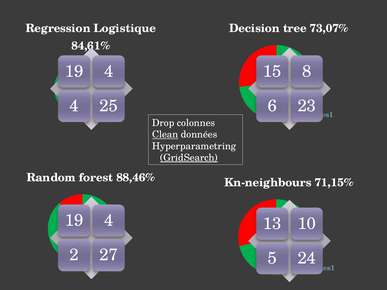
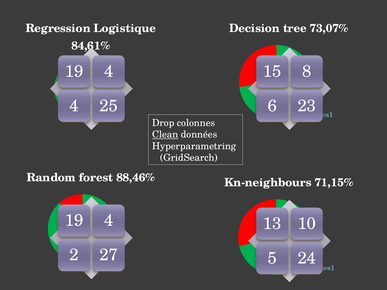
GridSearch underline: present -> none
